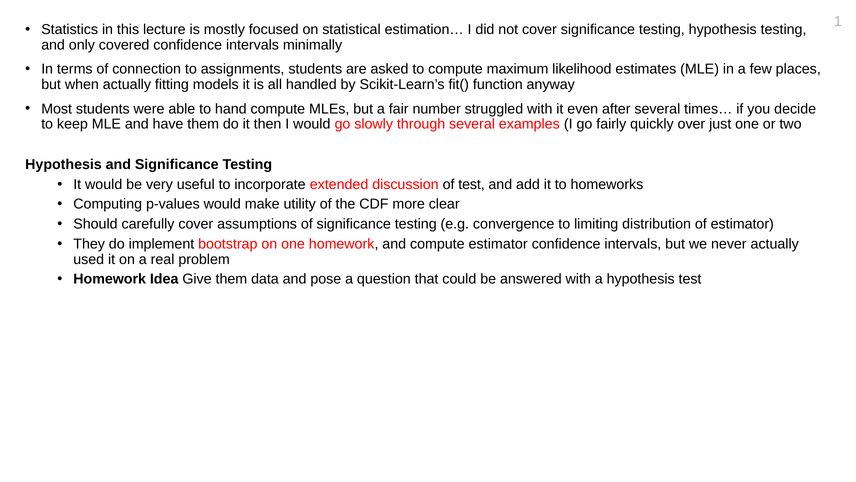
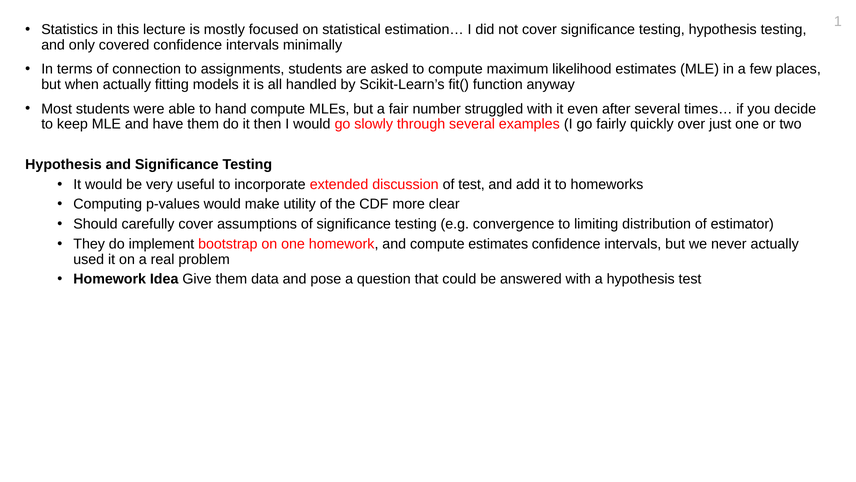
compute estimator: estimator -> estimates
